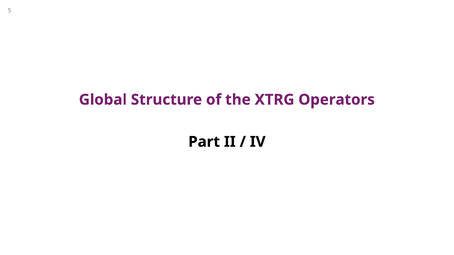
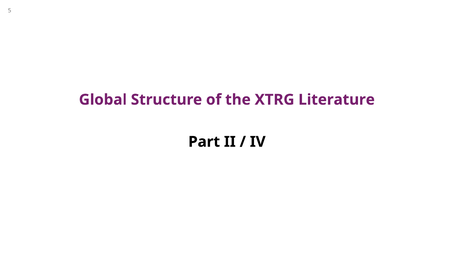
Operators: Operators -> Literature
